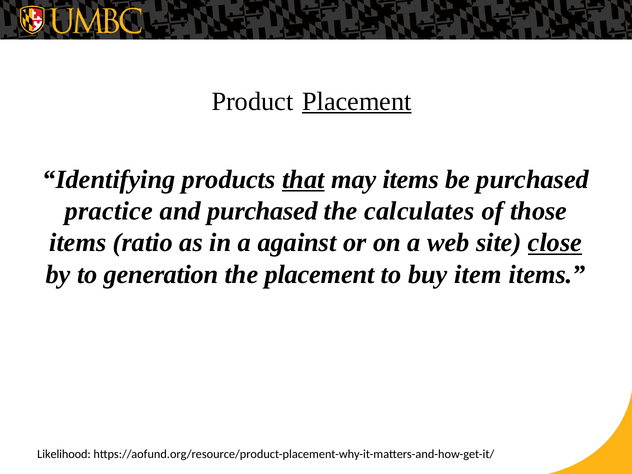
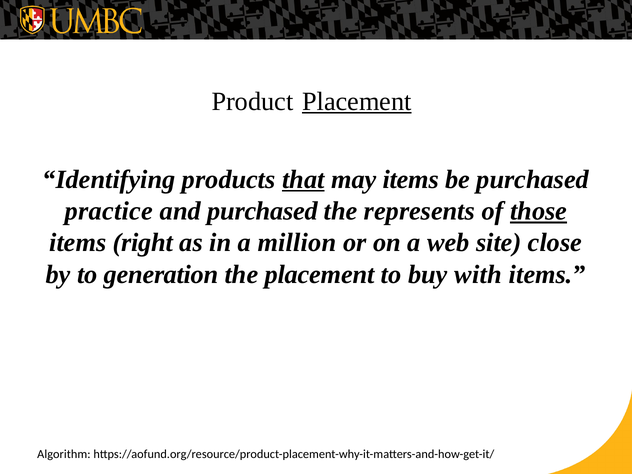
calculates: calculates -> represents
those underline: none -> present
ratio: ratio -> right
against: against -> million
close underline: present -> none
item: item -> with
Likelihood: Likelihood -> Algorithm
